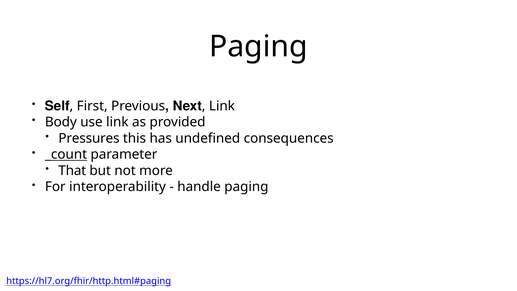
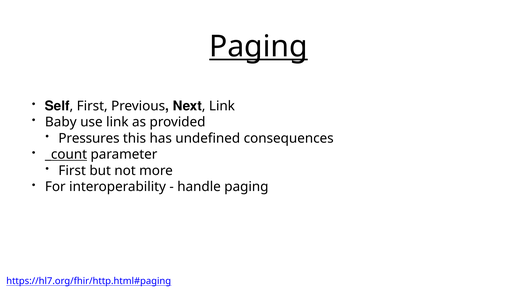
Paging at (258, 47) underline: none -> present
Body: Body -> Baby
That at (72, 171): That -> First
